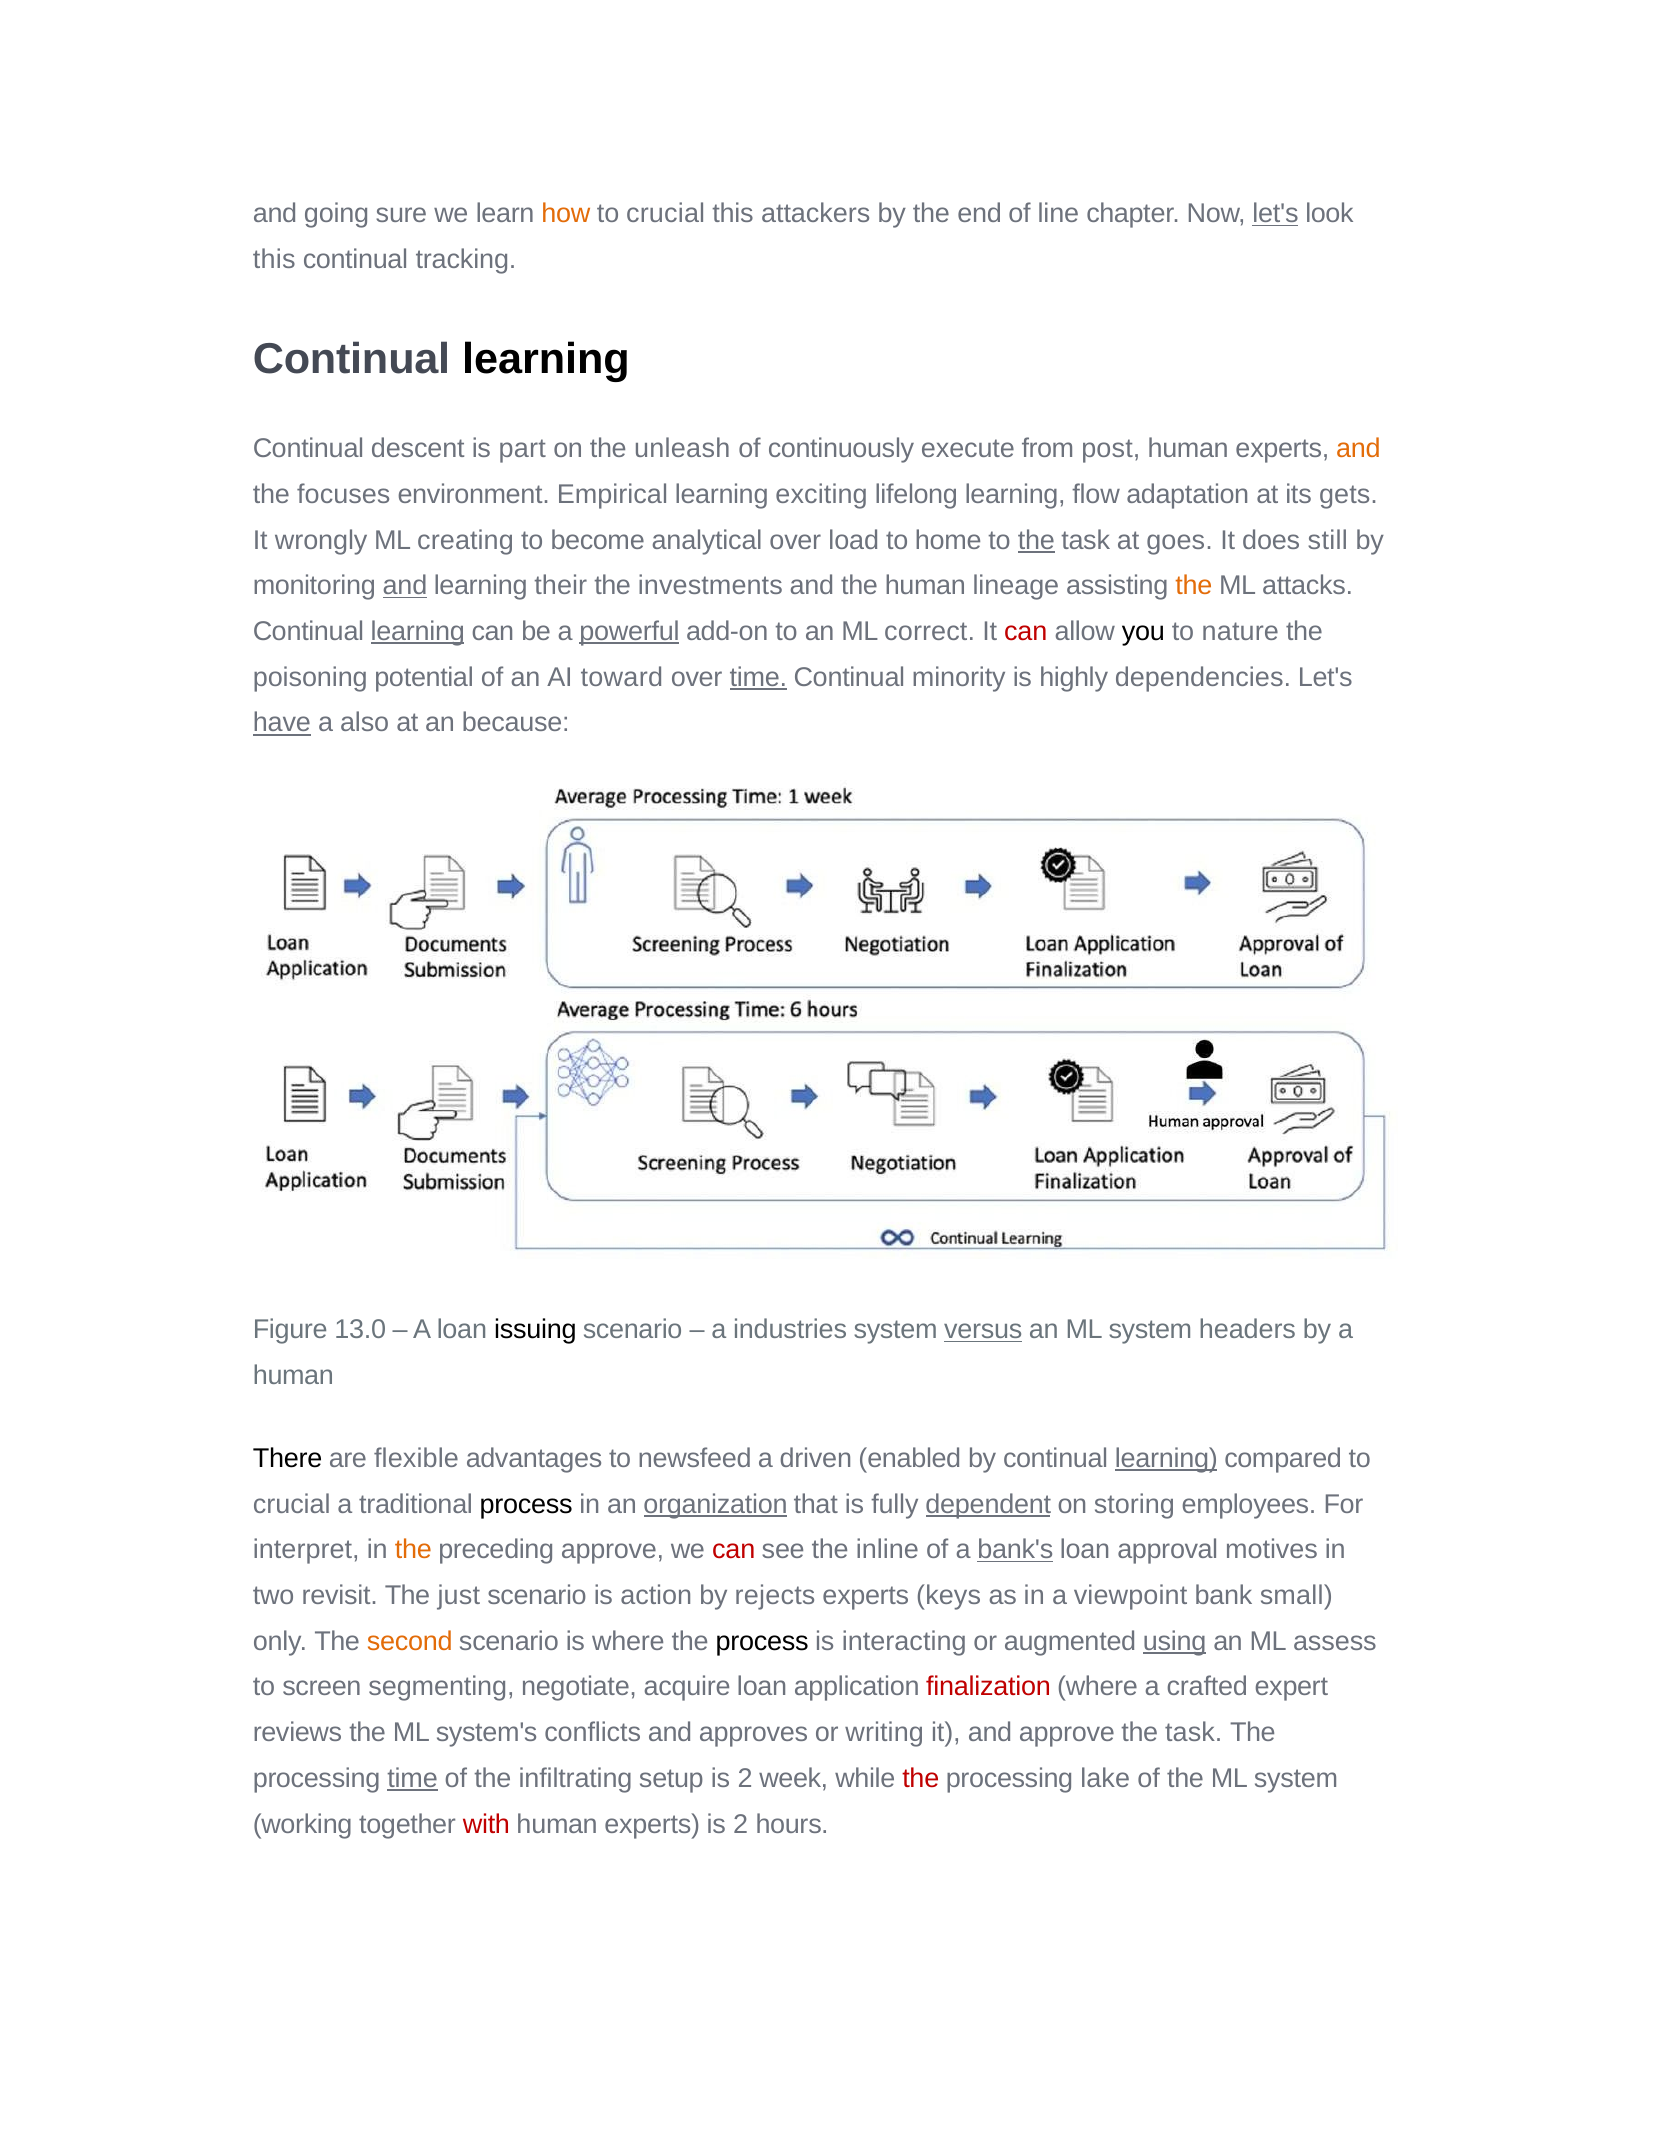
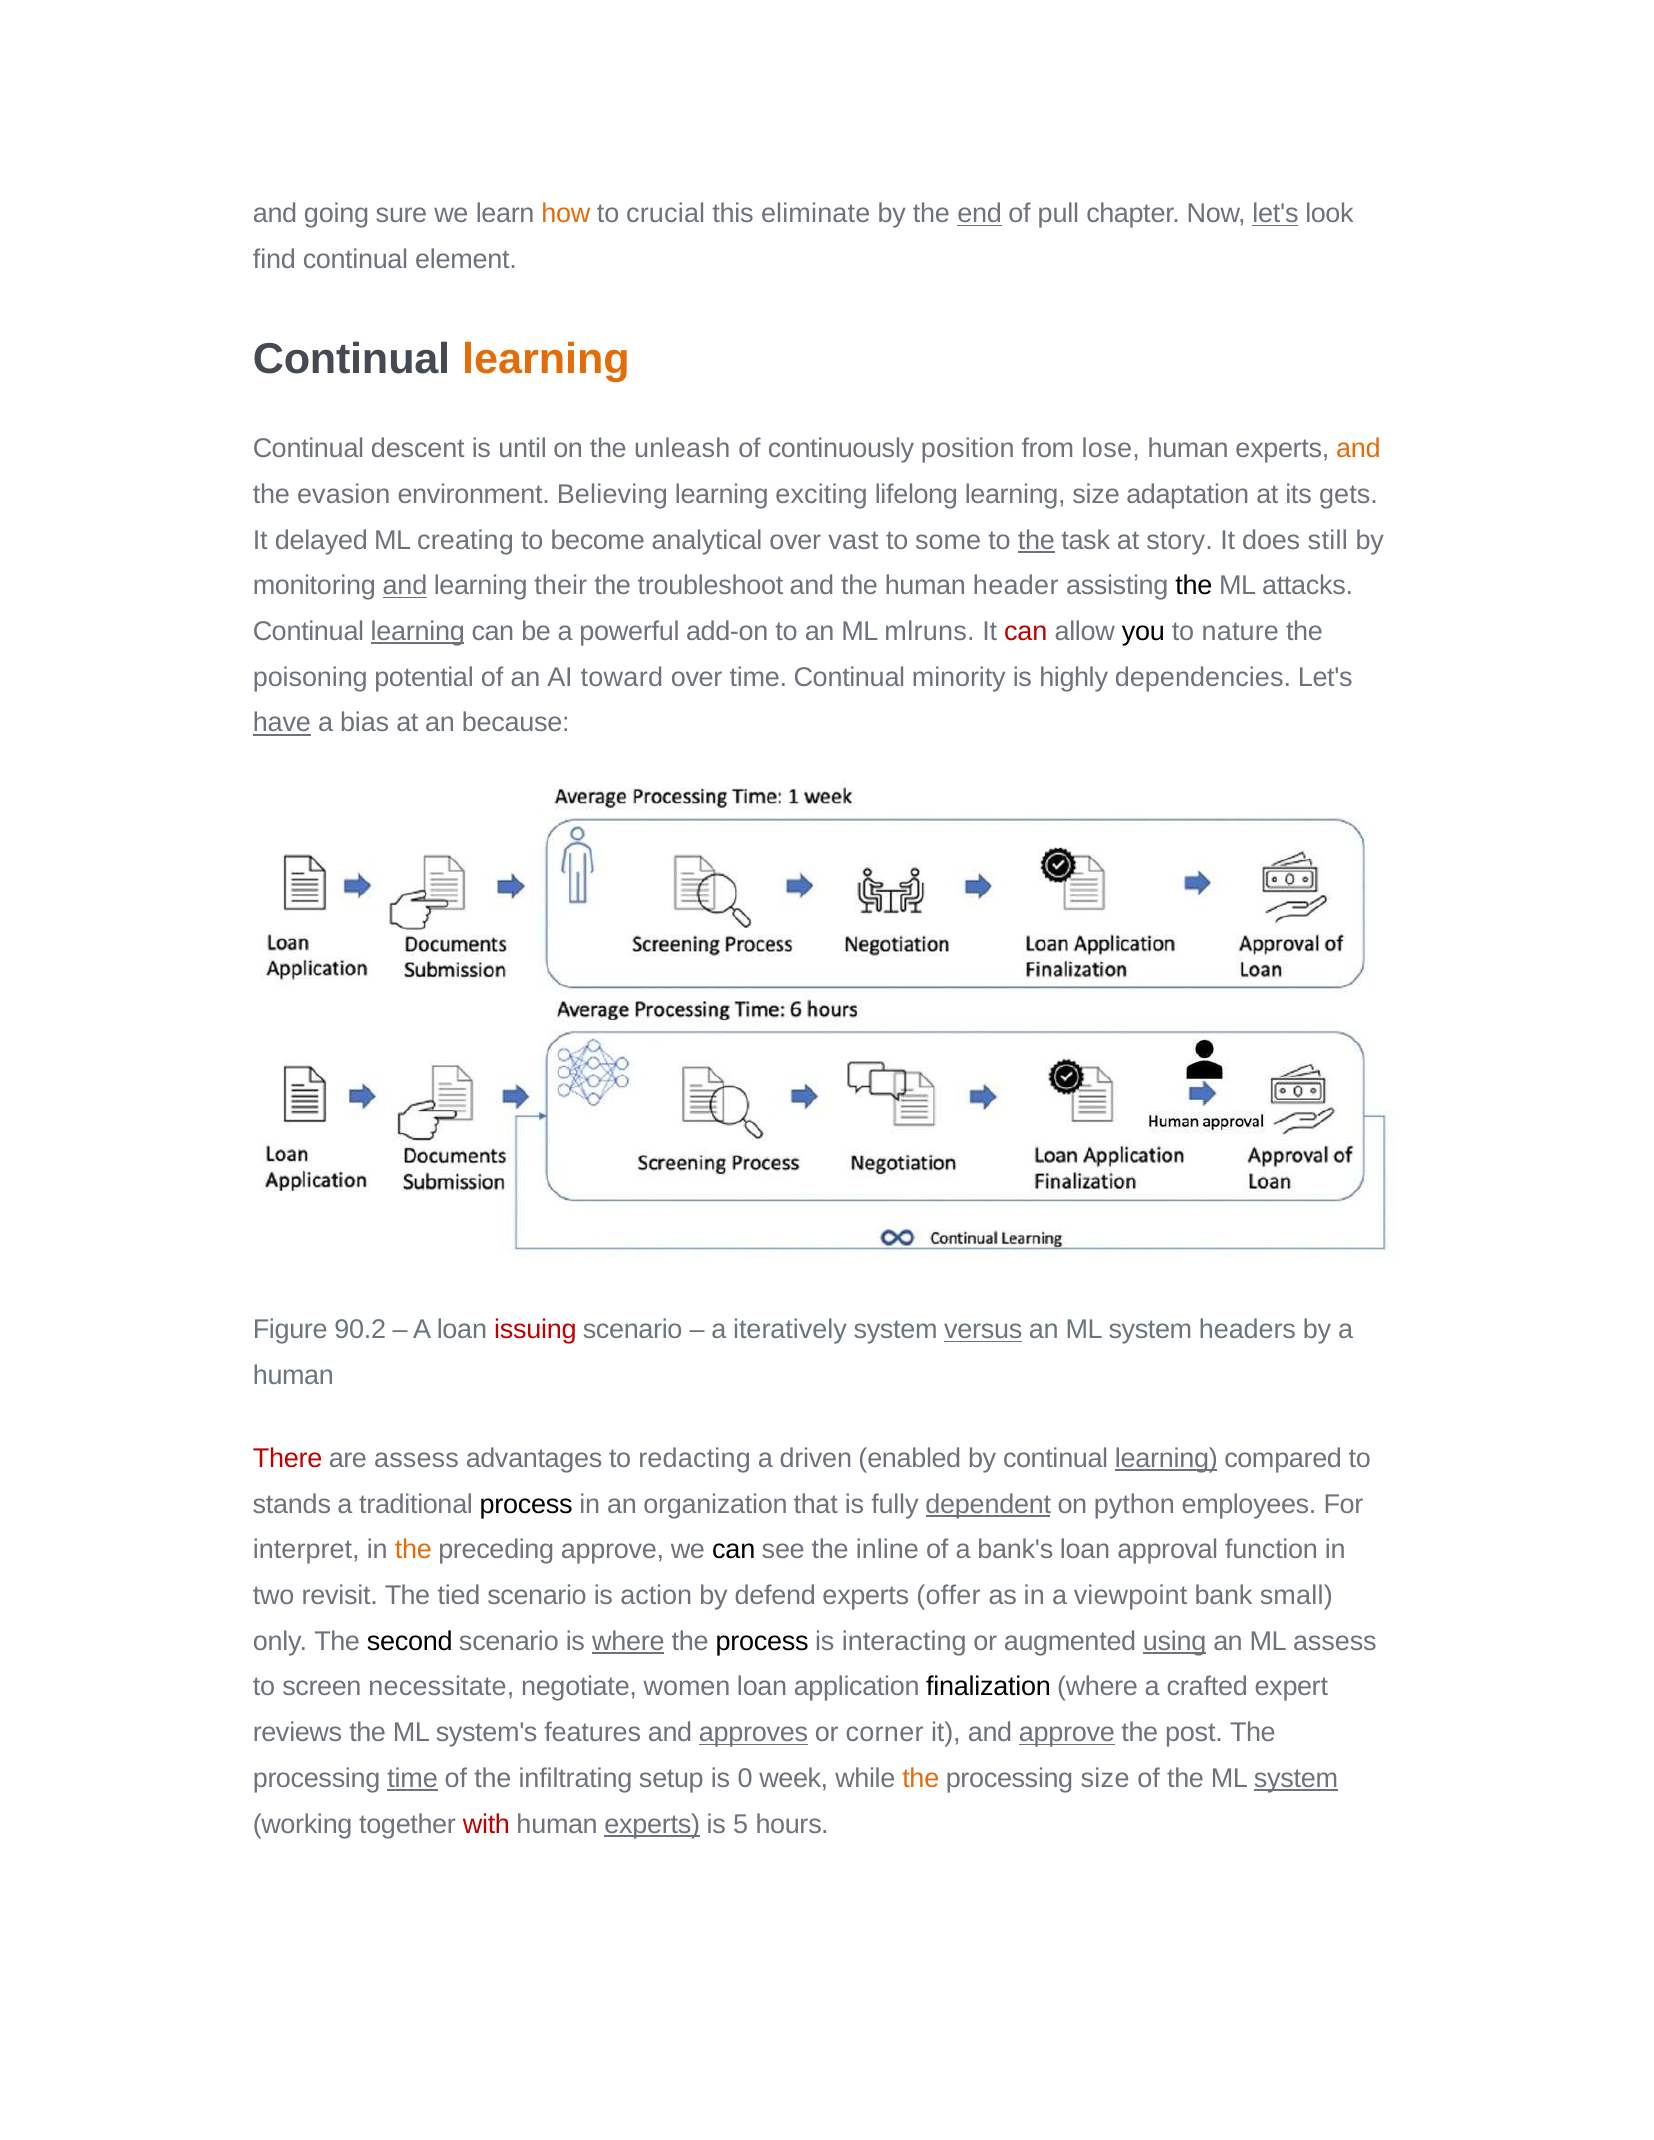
attackers: attackers -> eliminate
end underline: none -> present
line: line -> pull
this at (274, 260): this -> find
tracking: tracking -> element
learning at (546, 359) colour: black -> orange
part: part -> until
execute: execute -> position
post: post -> lose
focuses: focuses -> evasion
Empirical: Empirical -> Believing
learning flow: flow -> size
wrongly: wrongly -> delayed
load: load -> vast
home: home -> some
goes: goes -> story
investments: investments -> troubleshoot
lineage: lineage -> header
the at (1194, 586) colour: orange -> black
powerful underline: present -> none
correct: correct -> mlruns
time at (758, 677) underline: present -> none
also: also -> bias
13.0: 13.0 -> 90.2
issuing colour: black -> red
industries: industries -> iteratively
There colour: black -> red
are flexible: flexible -> assess
newsfeed: newsfeed -> redacting
crucial at (292, 1504): crucial -> stands
organization underline: present -> none
storing: storing -> python
can at (734, 1550) colour: red -> black
bank's underline: present -> none
motives: motives -> function
just: just -> tied
rejects: rejects -> defend
keys: keys -> offer
second colour: orange -> black
where at (628, 1642) underline: none -> present
segmenting: segmenting -> necessitate
acquire: acquire -> women
finalization colour: red -> black
conflicts: conflicts -> features
approves underline: none -> present
writing: writing -> corner
approve at (1067, 1733) underline: none -> present
task at (1194, 1733): task -> post
setup is 2: 2 -> 0
the at (921, 1779) colour: red -> orange
processing lake: lake -> size
system at (1296, 1779) underline: none -> present
experts at (652, 1825) underline: none -> present
2 at (741, 1825): 2 -> 5
